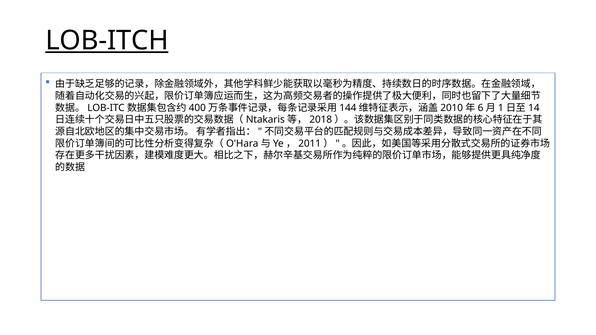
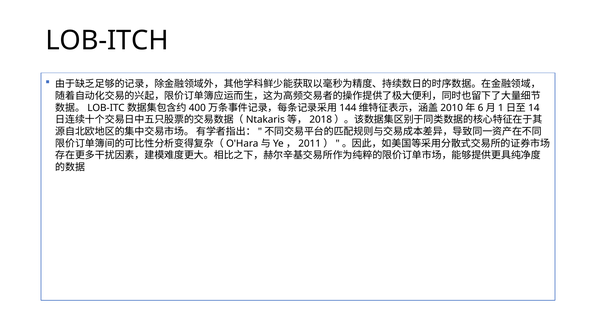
LOB-ITCH underline: present -> none
